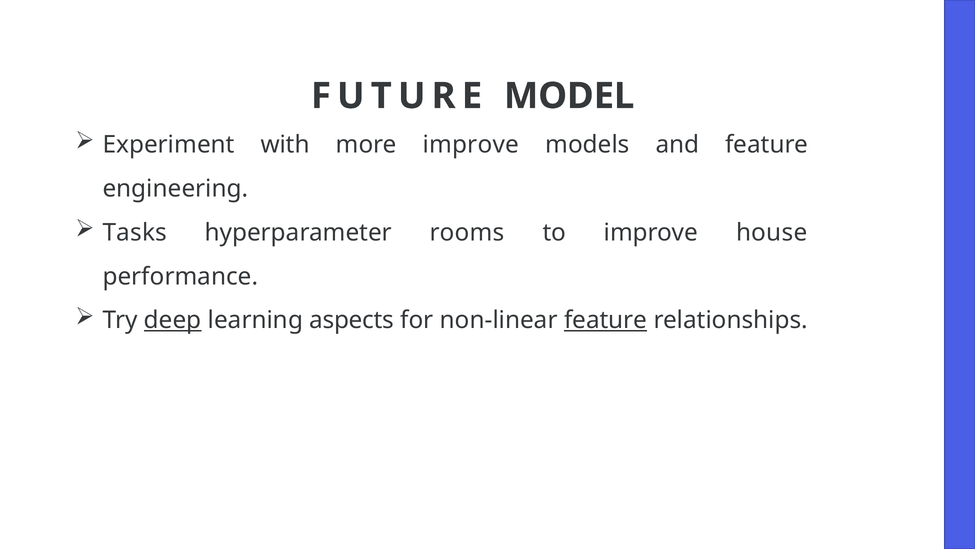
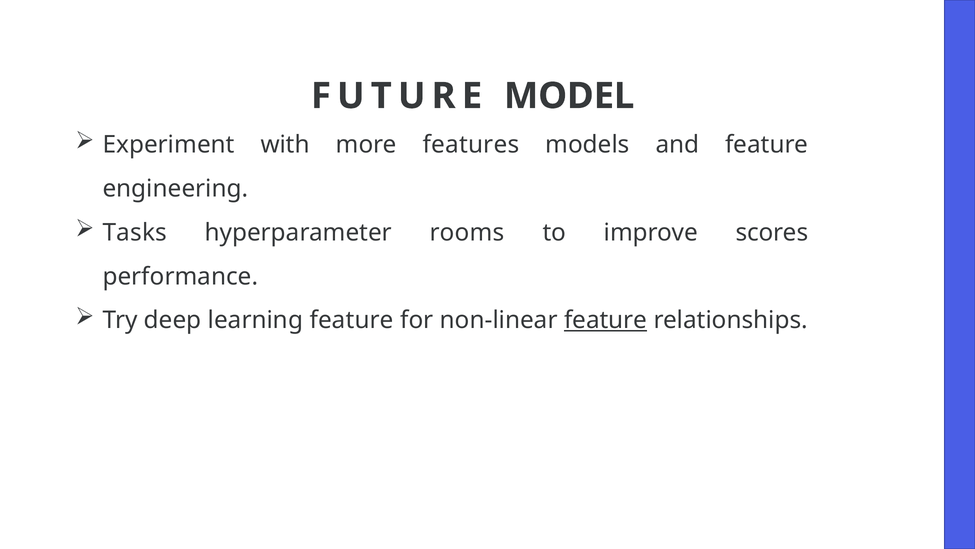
more improve: improve -> features
house: house -> scores
deep underline: present -> none
learning aspects: aspects -> feature
